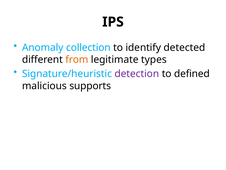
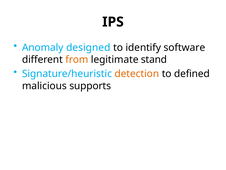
collection: collection -> designed
detected: detected -> software
types: types -> stand
detection colour: purple -> orange
